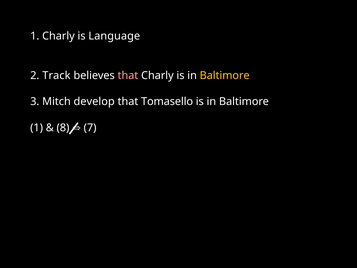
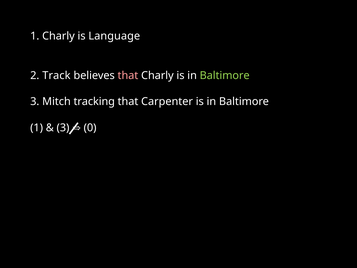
Baltimore at (225, 75) colour: yellow -> light green
develop: develop -> tracking
Tomasello: Tomasello -> Carpenter
8 at (63, 128): 8 -> 3
7: 7 -> 0
